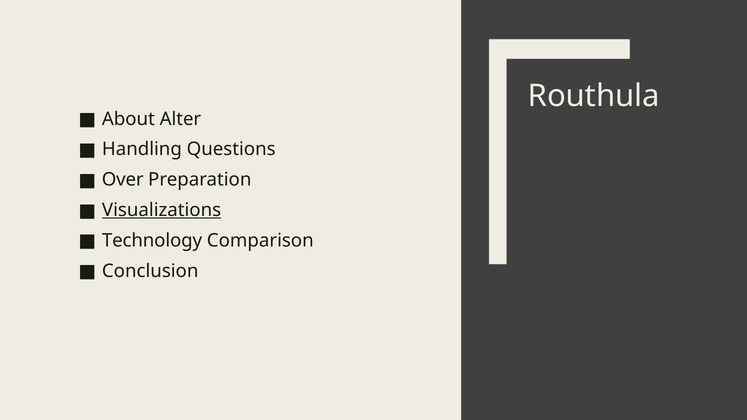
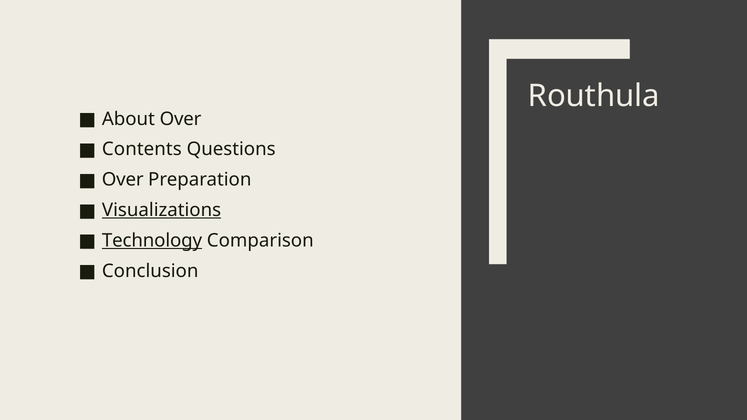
About Alter: Alter -> Over
Handling: Handling -> Contents
Technology underline: none -> present
